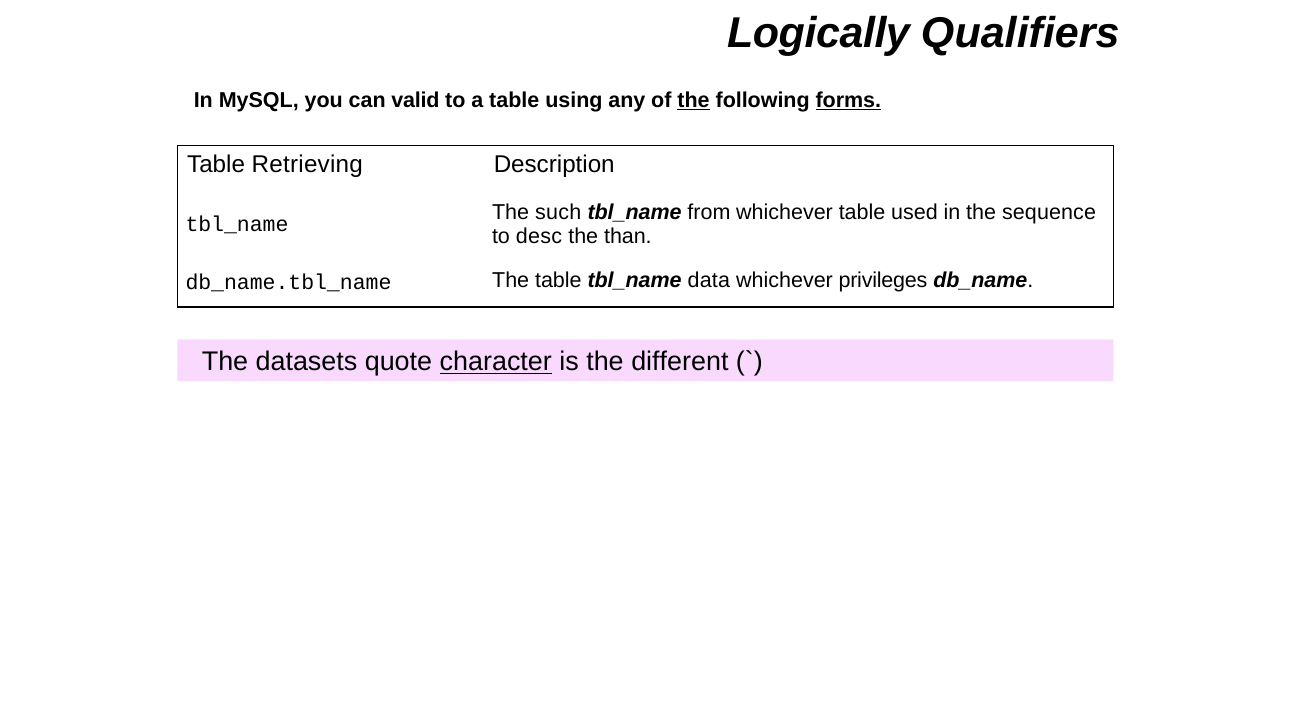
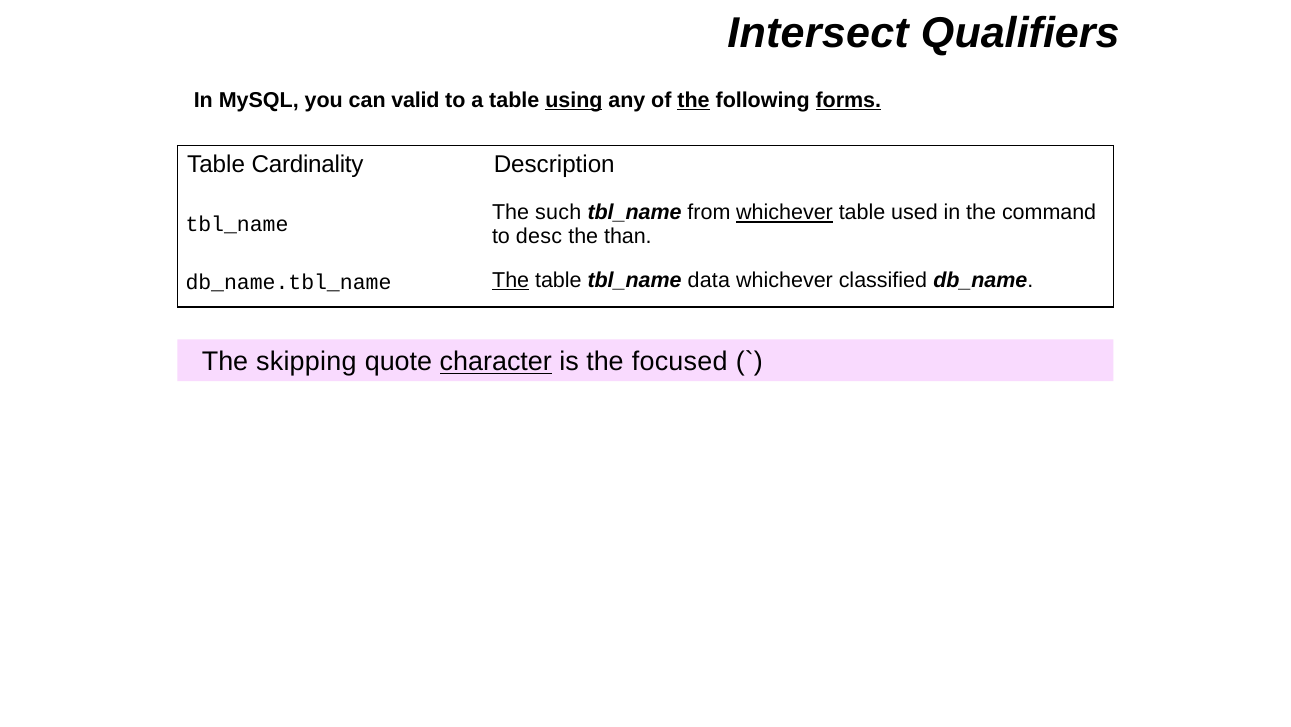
Logically: Logically -> Intersect
using underline: none -> present
Retrieving: Retrieving -> Cardinality
whichever at (785, 212) underline: none -> present
sequence: sequence -> command
The at (511, 280) underline: none -> present
privileges: privileges -> classified
datasets: datasets -> skipping
different: different -> focused
